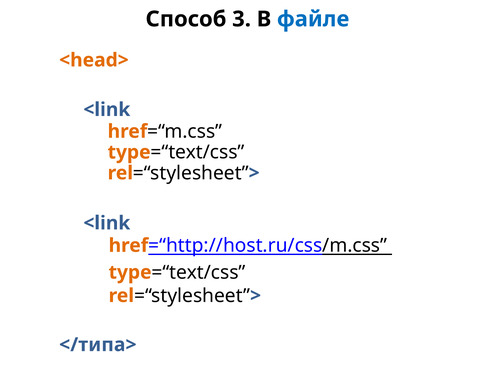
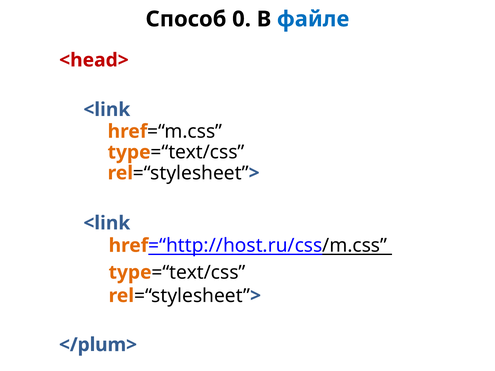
3: 3 -> 0
<head> colour: orange -> red
</типа>: </типа> -> </plum>
